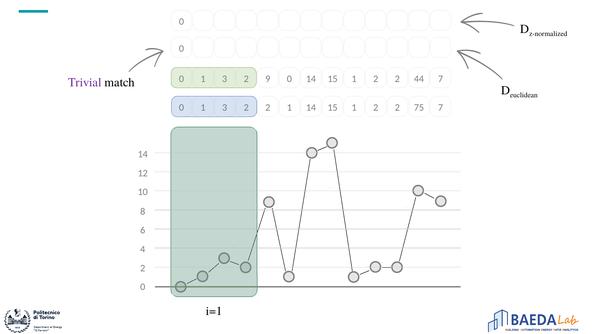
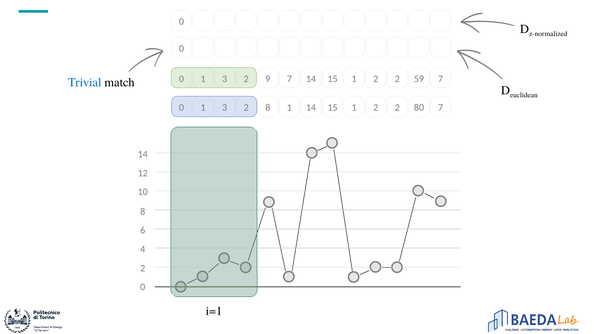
9 0: 0 -> 7
44: 44 -> 59
Trivial colour: purple -> blue
2 at (268, 108): 2 -> 8
75: 75 -> 80
